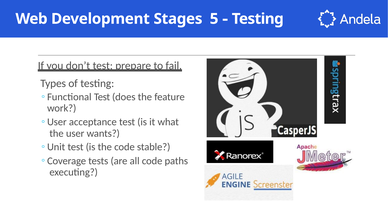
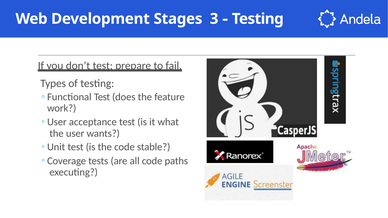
5: 5 -> 3
